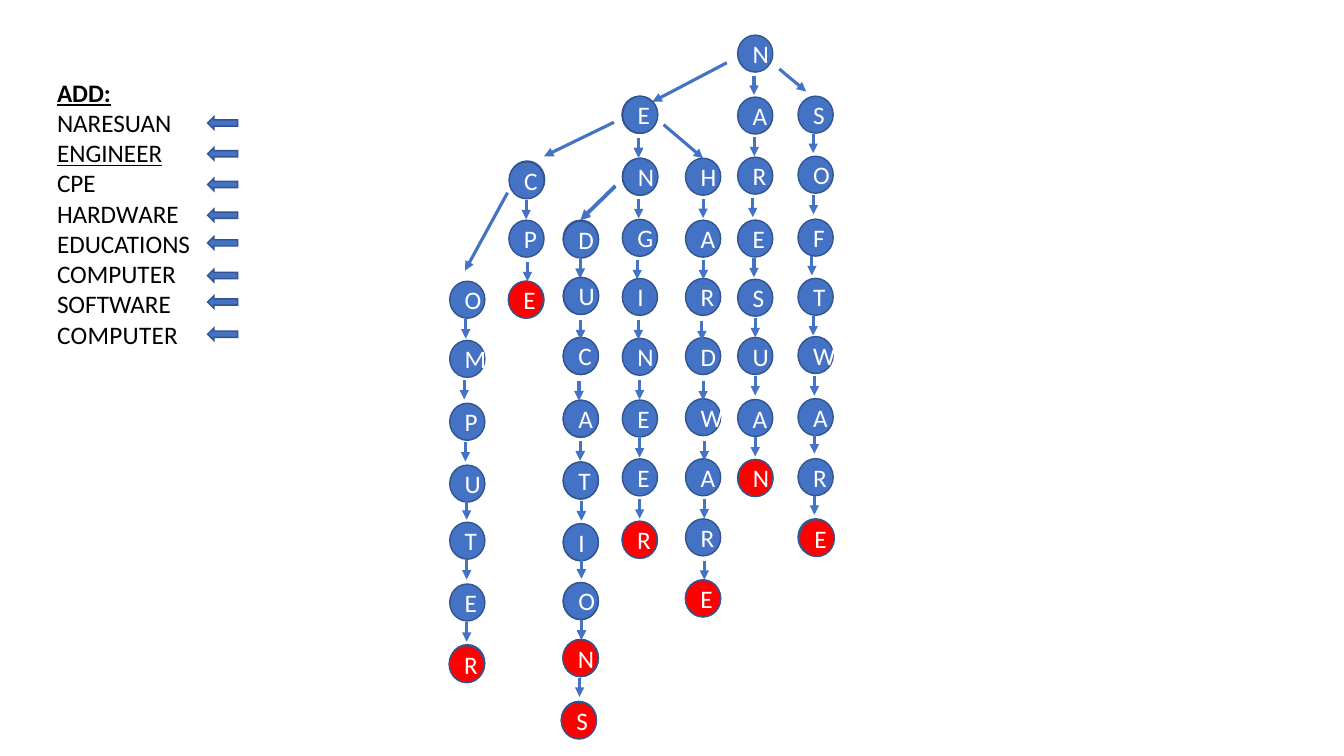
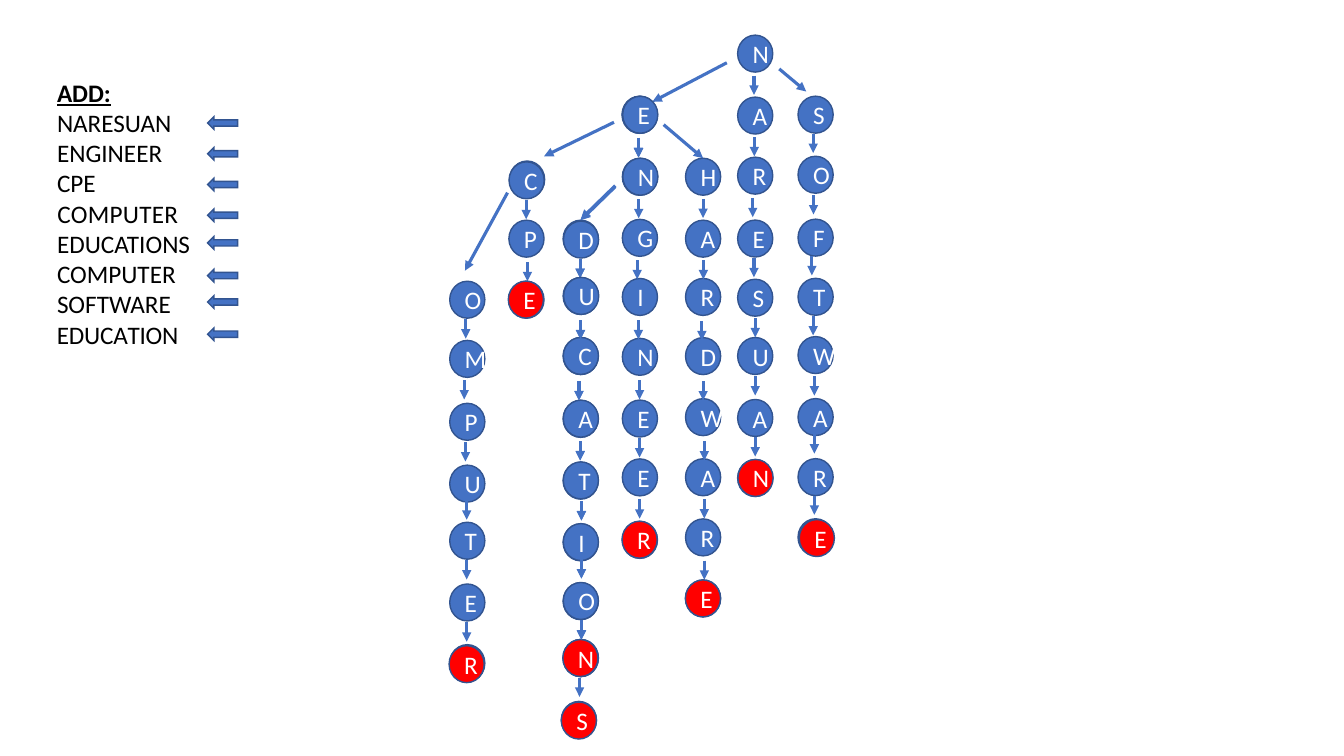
ENGINEER underline: present -> none
HARDWARE at (118, 215): HARDWARE -> COMPUTER
COMPUTER at (117, 336): COMPUTER -> EDUCATION
